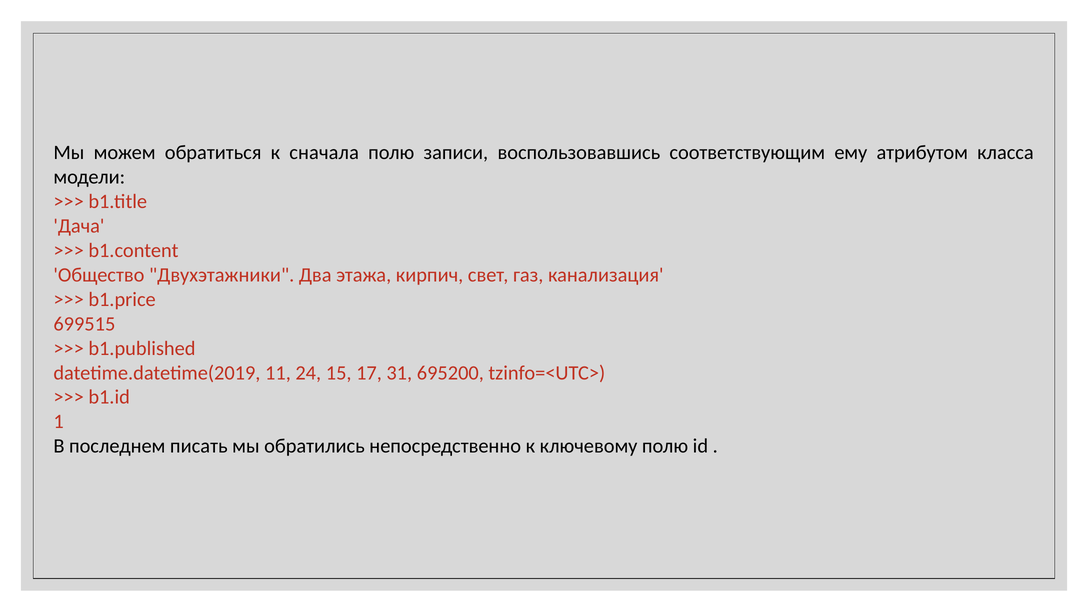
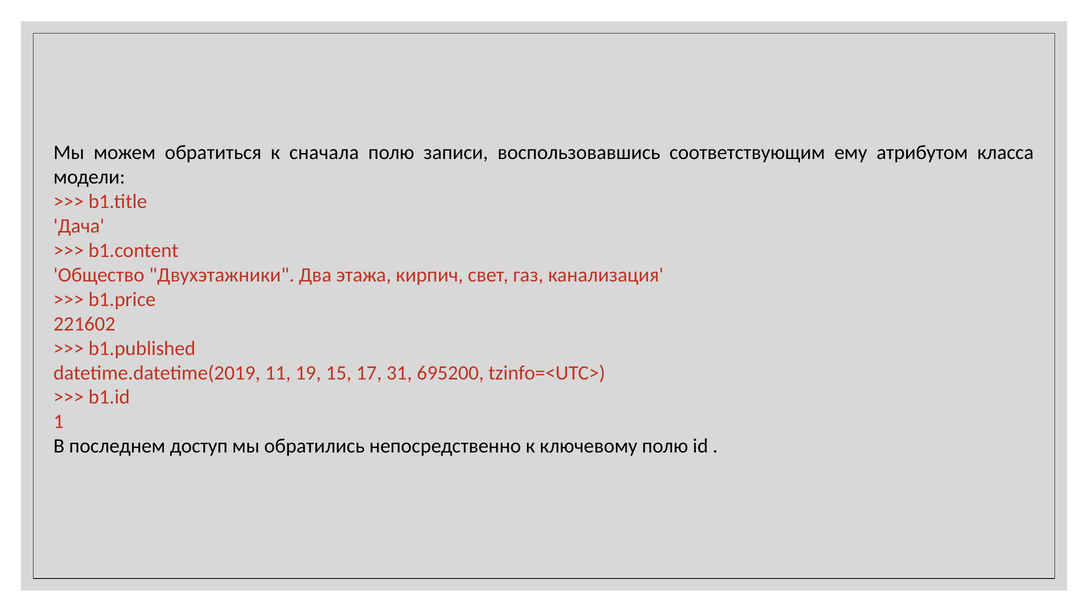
699515: 699515 -> 221602
24: 24 -> 19
писать: писать -> доступ
